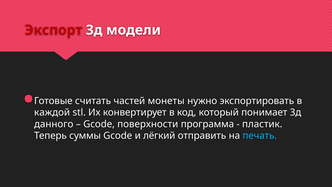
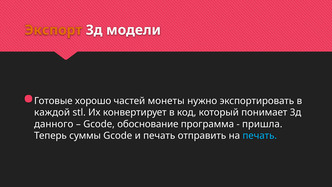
Экспорт colour: red -> orange
считать: считать -> хорошо
поверхности: поверхности -> обоснование
пластик: пластик -> пришла
и лёгкий: лёгкий -> печать
